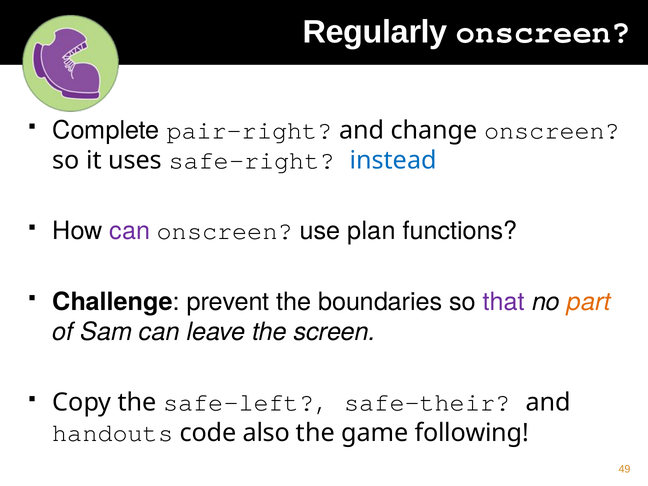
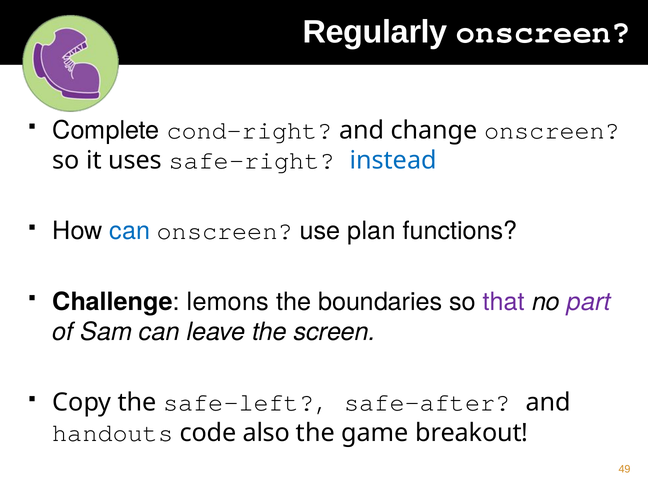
pair-right: pair-right -> cond-right
can at (130, 231) colour: purple -> blue
prevent: prevent -> lemons
part colour: orange -> purple
safe-their: safe-their -> safe-after
following: following -> breakout
